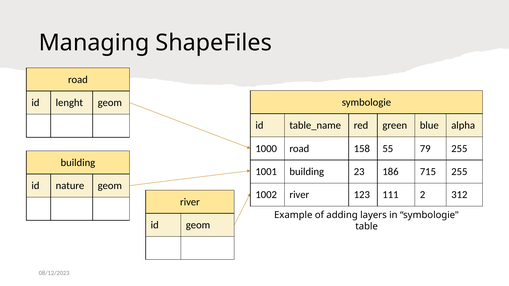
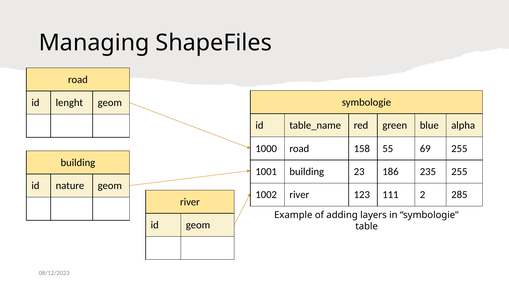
79: 79 -> 69
715: 715 -> 235
312: 312 -> 285
